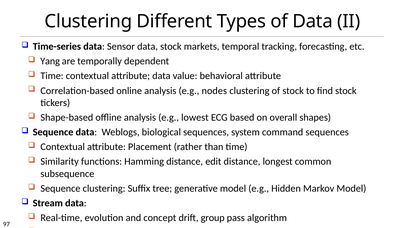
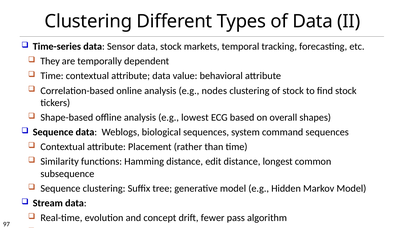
Yang: Yang -> They
group: group -> fewer
